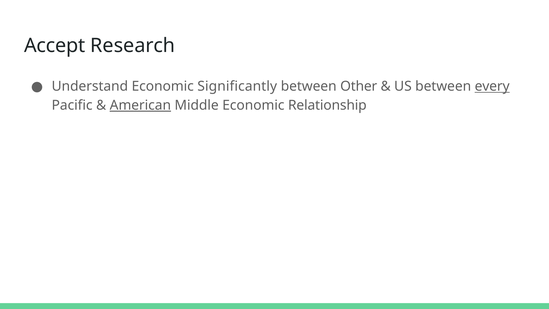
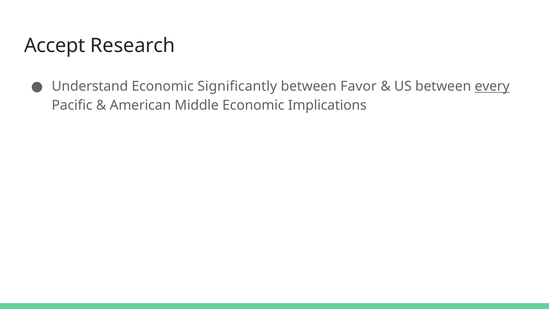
Other: Other -> Favor
American underline: present -> none
Relationship: Relationship -> Implications
